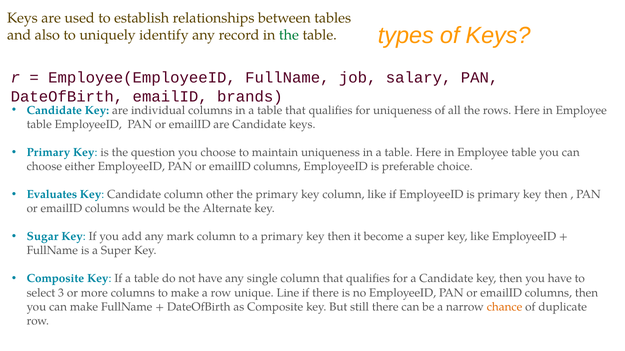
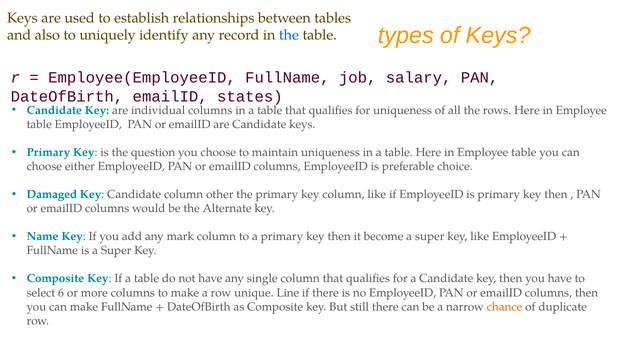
the at (289, 35) colour: green -> blue
brands: brands -> states
Evaluates: Evaluates -> Damaged
Sugar: Sugar -> Name
3: 3 -> 6
